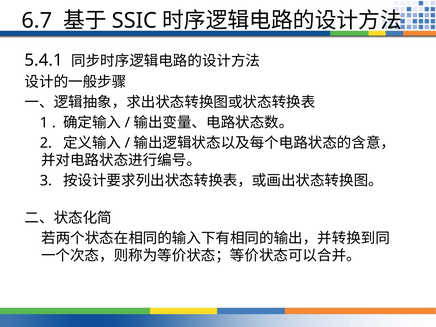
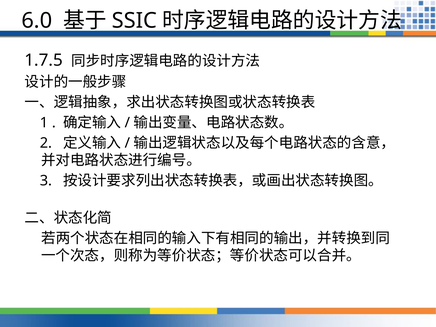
6.7: 6.7 -> 6.0
5.4.1: 5.4.1 -> 1.7.5
